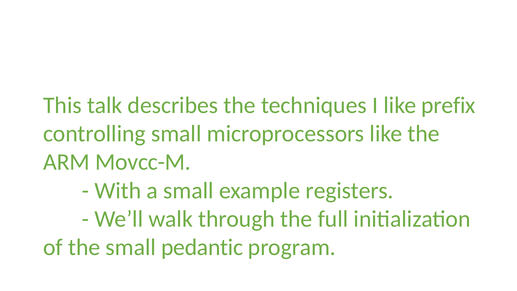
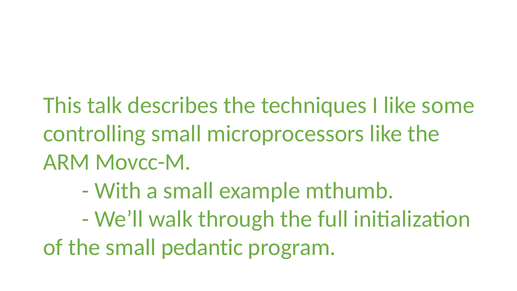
prefix: prefix -> some
registers: registers -> mthumb
